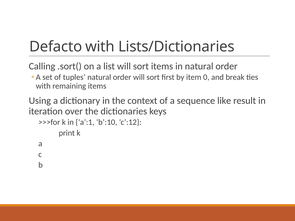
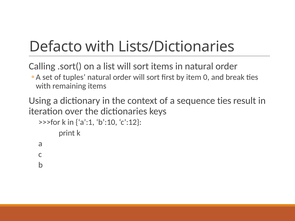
sequence like: like -> ties
